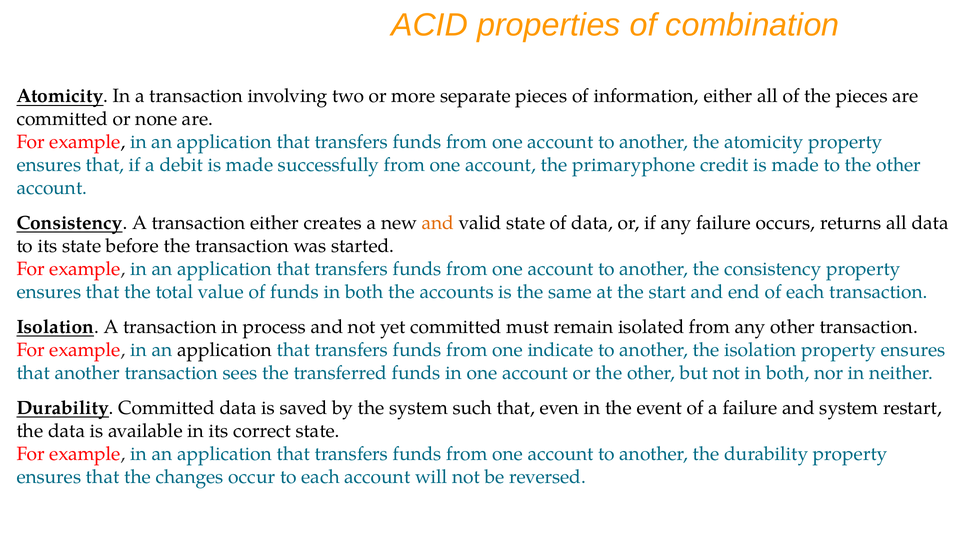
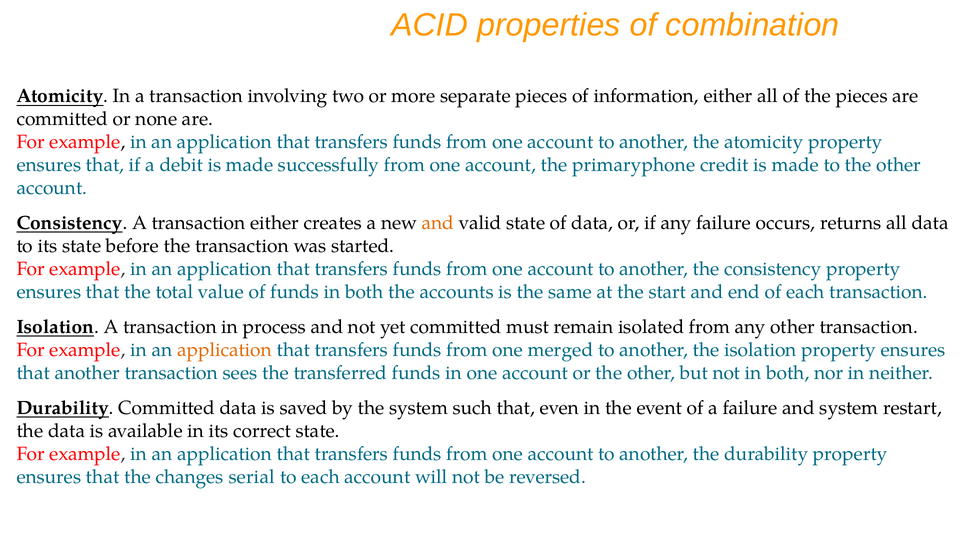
application at (224, 350) colour: black -> orange
indicate: indicate -> merged
occur: occur -> serial
